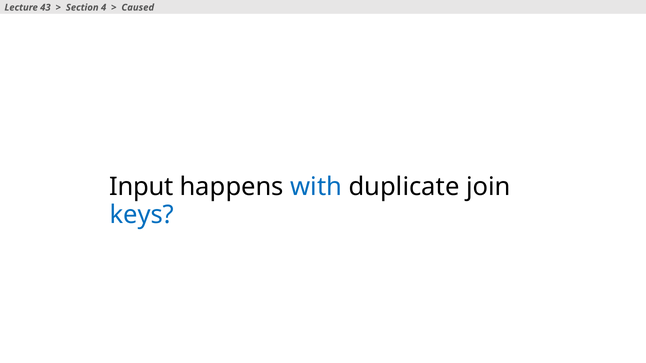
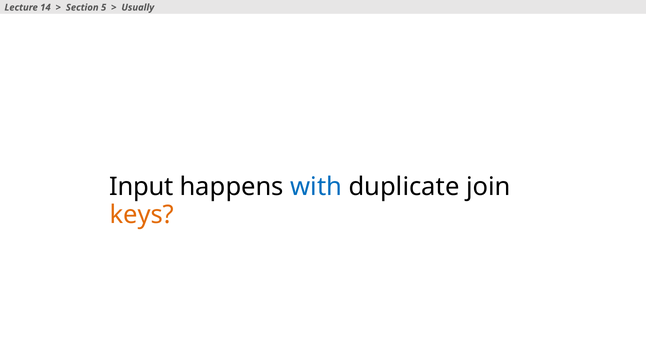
43: 43 -> 14
4: 4 -> 5
Caused: Caused -> Usually
keys colour: blue -> orange
